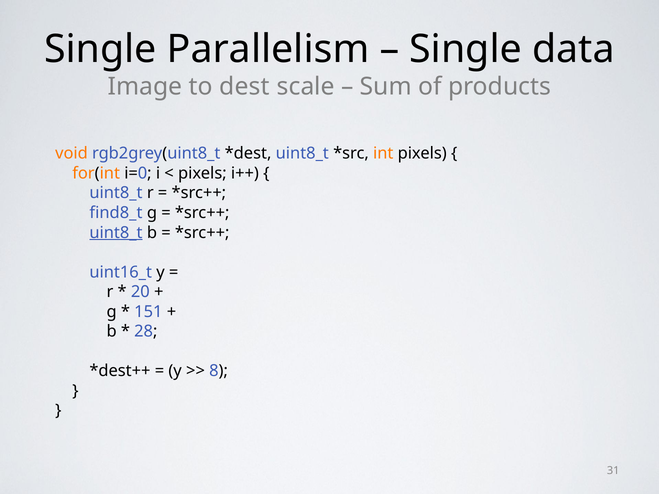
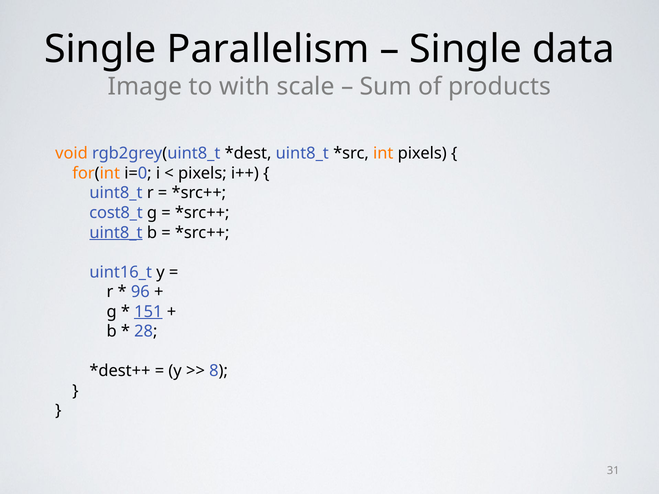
dest: dest -> with
find8_t: find8_t -> cost8_t
20: 20 -> 96
151 underline: none -> present
